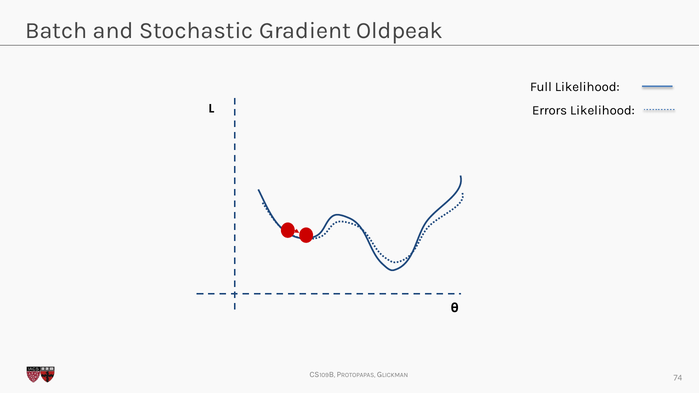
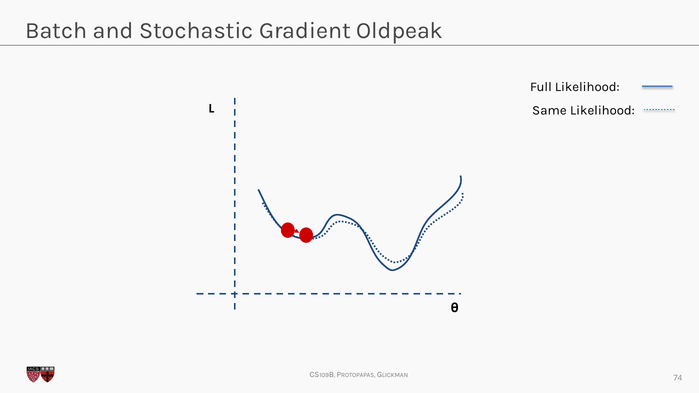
Errors: Errors -> Same
